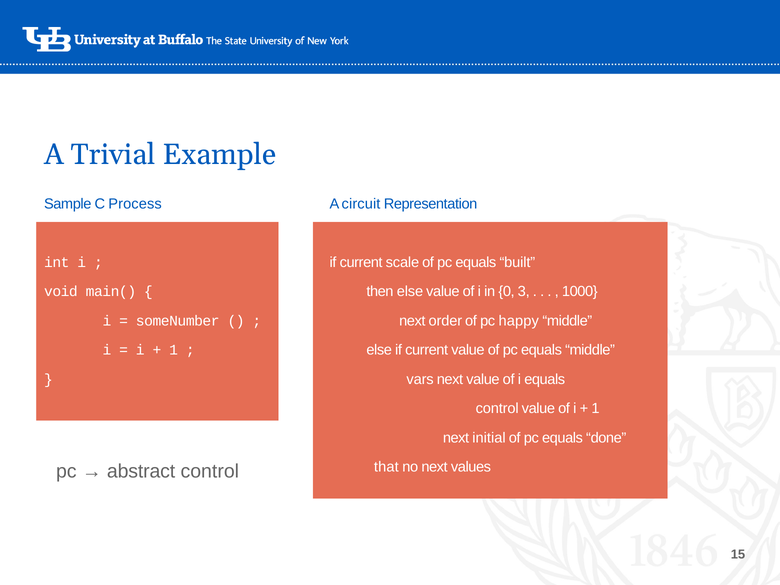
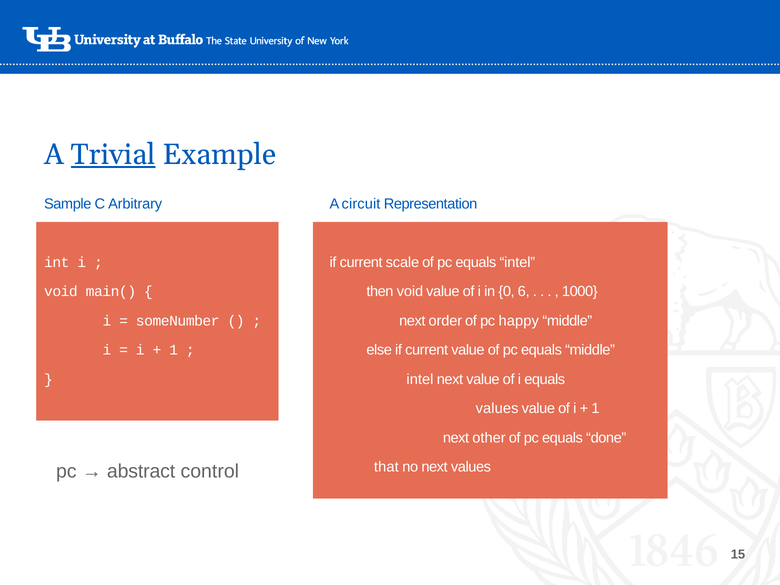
Trivial underline: none -> present
Process: Process -> Arbitrary
equals built: built -> intel
then else: else -> void
3: 3 -> 6
vars at (420, 379): vars -> intel
control at (497, 409): control -> values
initial: initial -> other
